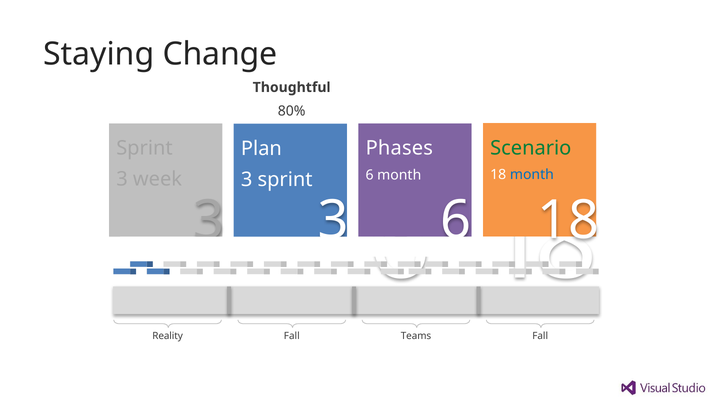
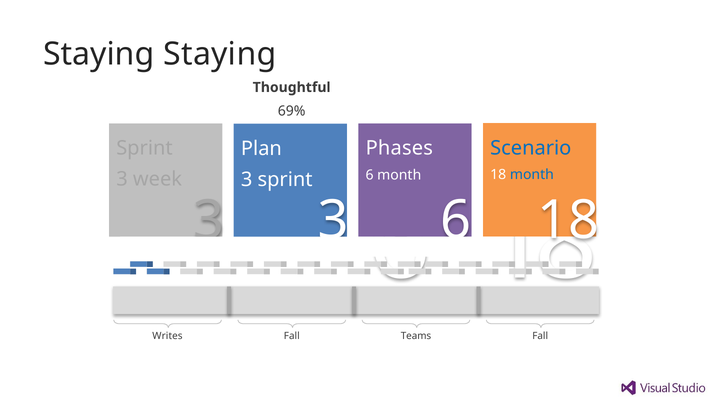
Staying Change: Change -> Staying
80%: 80% -> 69%
Scenario colour: green -> blue
Reality: Reality -> Writes
